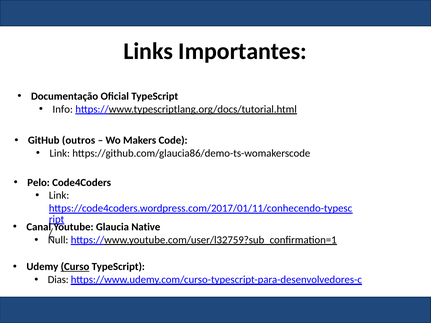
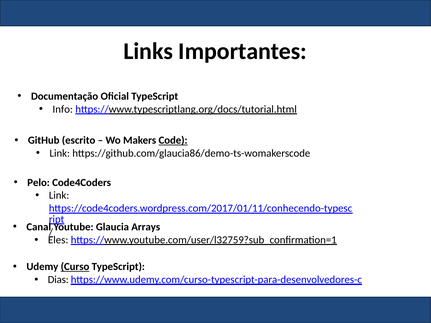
outros: outros -> escrito
Code underline: none -> present
Native: Native -> Arrays
Null: Null -> Eles
